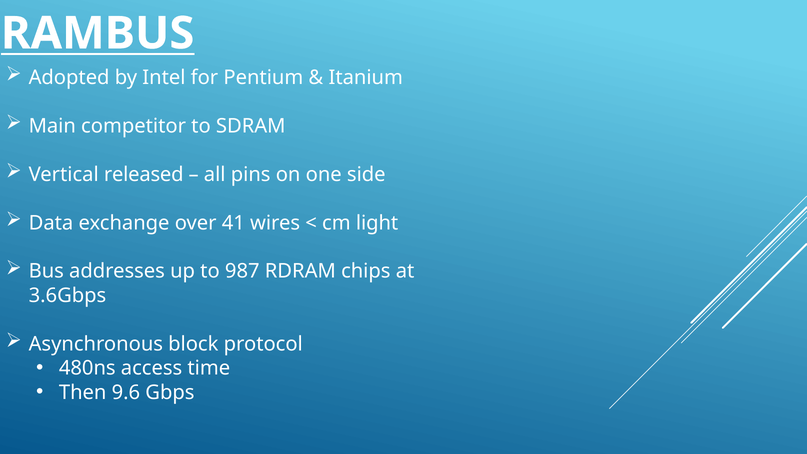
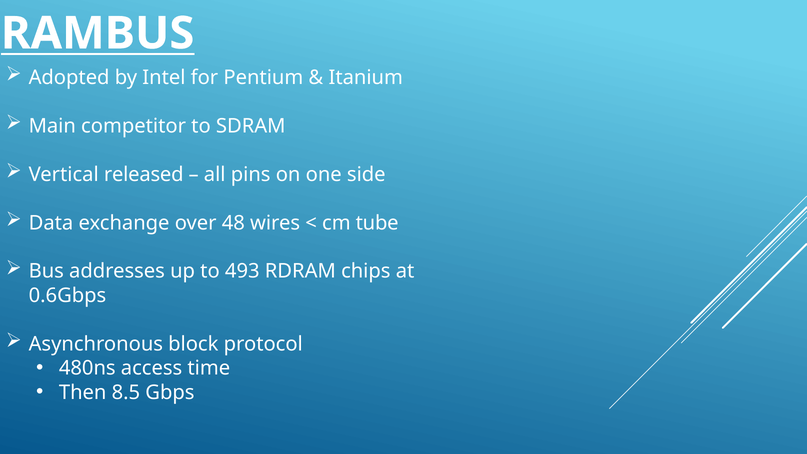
41: 41 -> 48
light: light -> tube
987: 987 -> 493
3.6Gbps: 3.6Gbps -> 0.6Gbps
9.6: 9.6 -> 8.5
